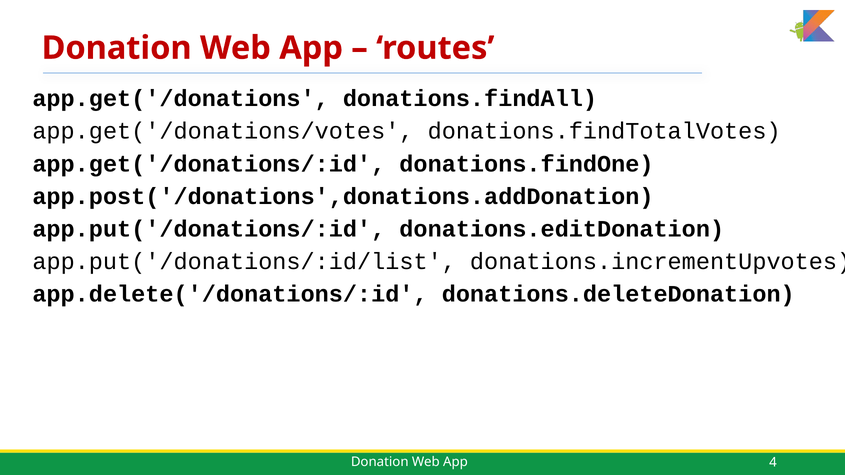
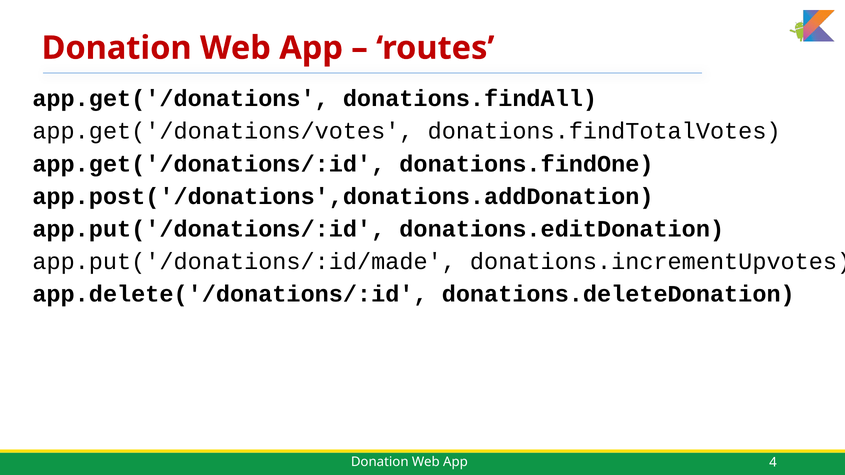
app.put('/donations/:id/list: app.put('/donations/:id/list -> app.put('/donations/:id/made
